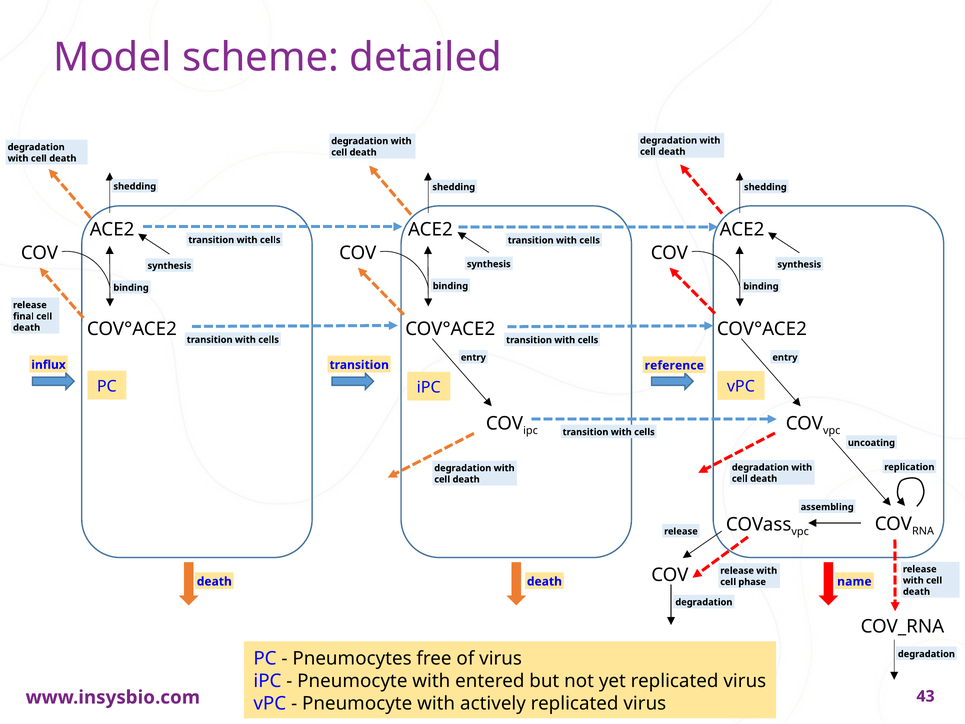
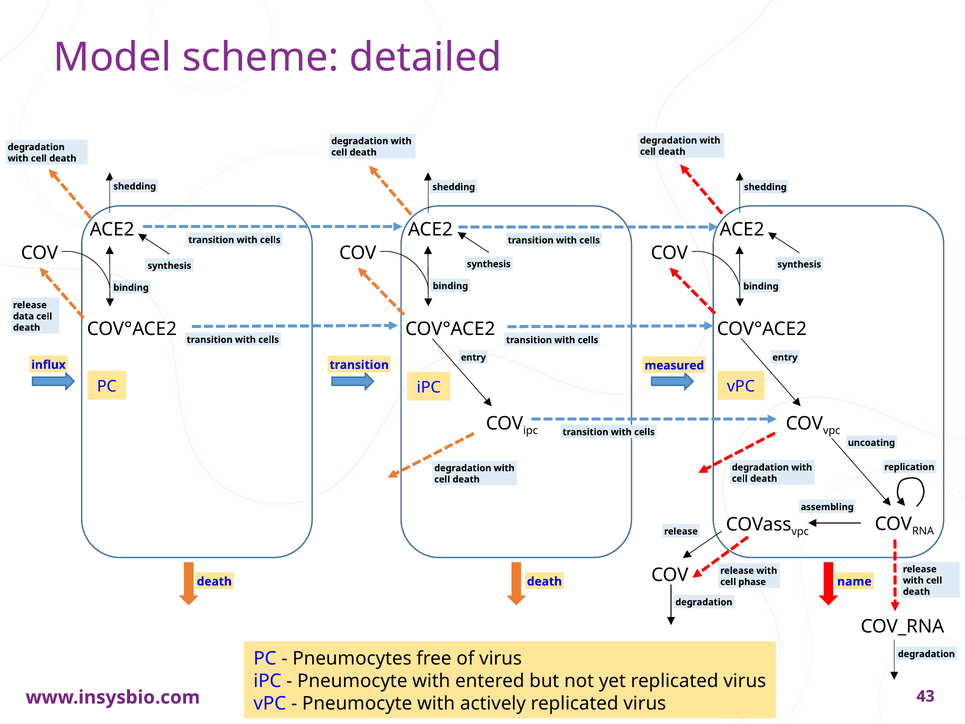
final: final -> data
reference: reference -> measured
